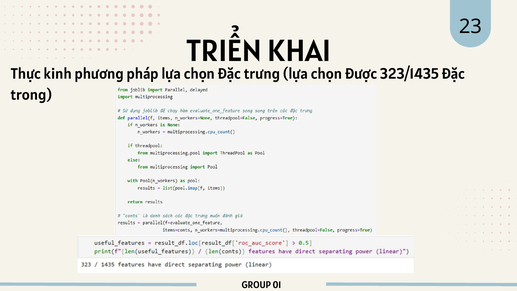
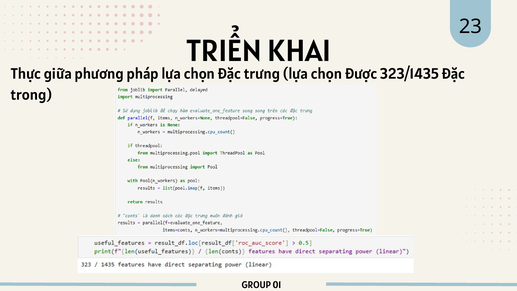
kinh: kinh -> giữa
